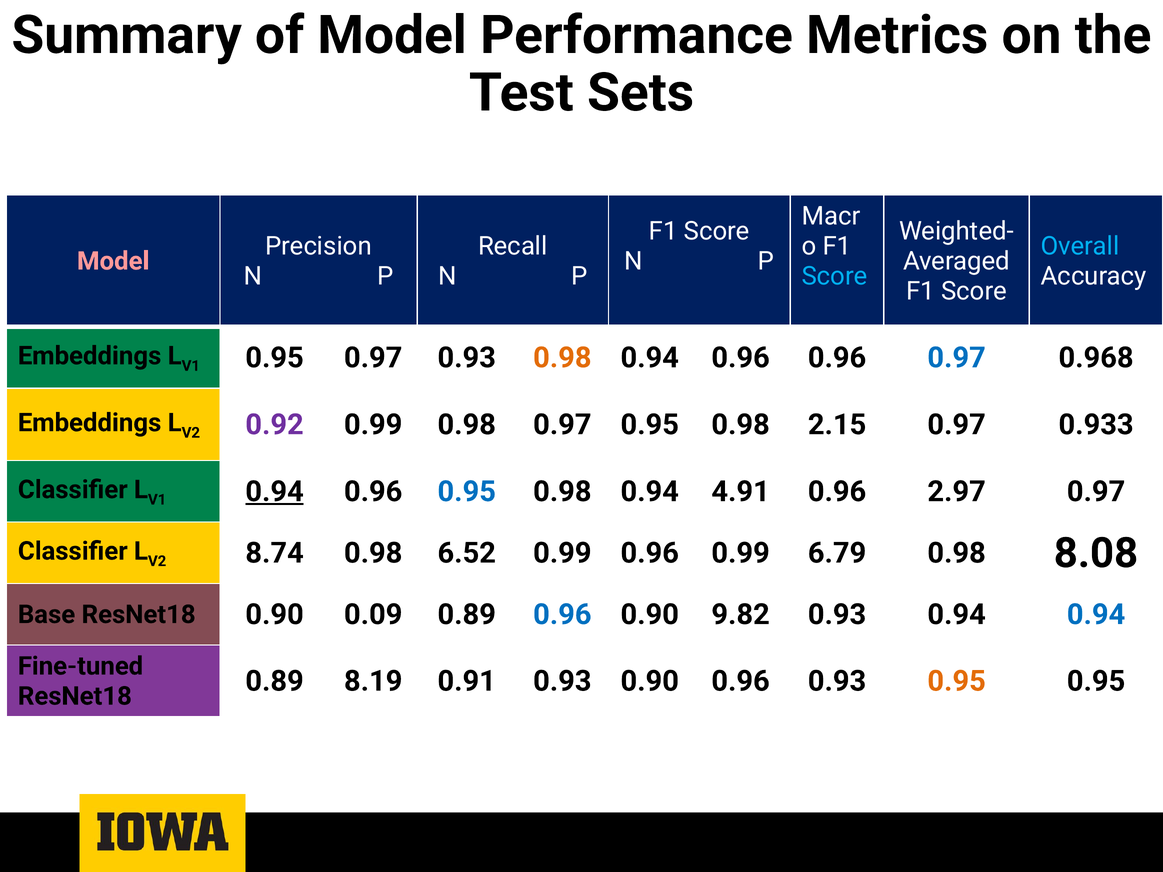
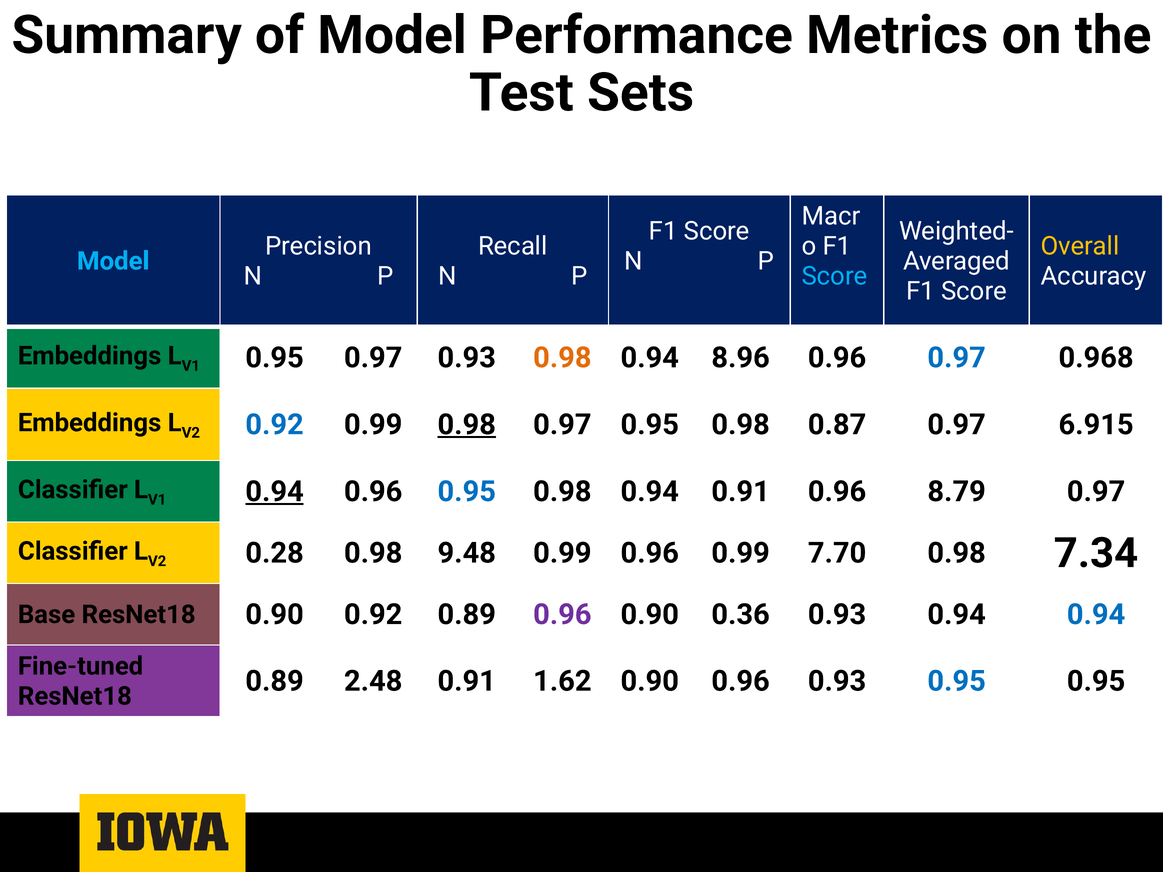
Overall colour: light blue -> yellow
Model at (113, 261) colour: pink -> light blue
0.96 at (741, 358): 0.96 -> 8.96
0.92 at (275, 425) colour: purple -> blue
0.98 at (467, 425) underline: none -> present
2.15: 2.15 -> 0.87
0.933: 0.933 -> 6.915
0.94 4.91: 4.91 -> 0.91
2.97: 2.97 -> 8.79
8.74: 8.74 -> 0.28
6.52: 6.52 -> 9.48
6.79: 6.79 -> 7.70
8.08: 8.08 -> 7.34
0.90 0.09: 0.09 -> 0.92
0.96 at (562, 615) colour: blue -> purple
9.82: 9.82 -> 0.36
8.19: 8.19 -> 2.48
0.91 0.93: 0.93 -> 1.62
0.95 at (957, 681) colour: orange -> blue
